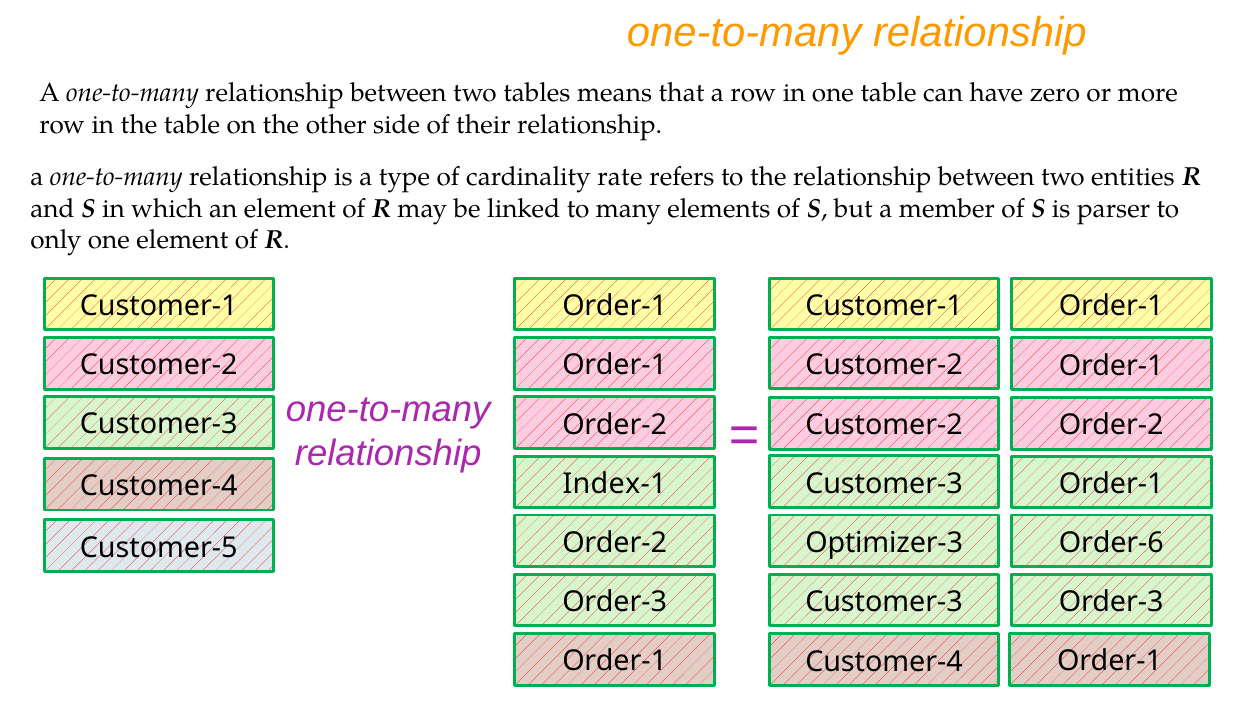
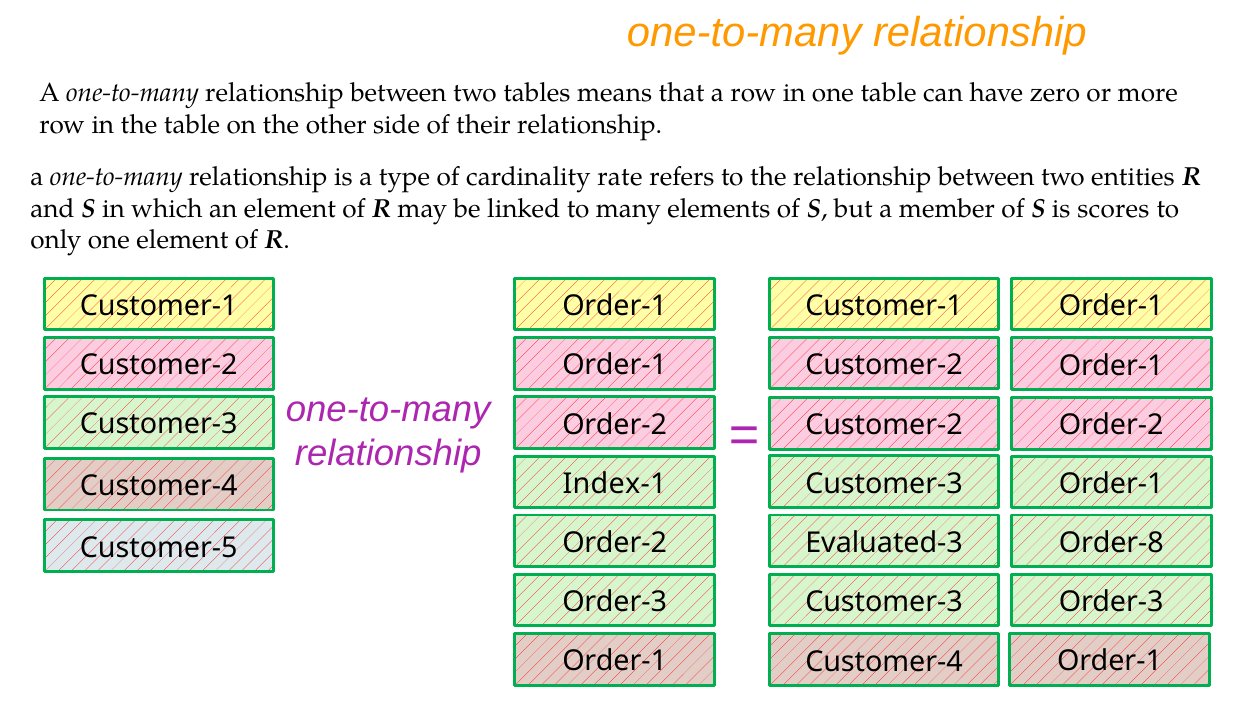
parser: parser -> scores
Optimizer-3: Optimizer-3 -> Evaluated-3
Order-6: Order-6 -> Order-8
